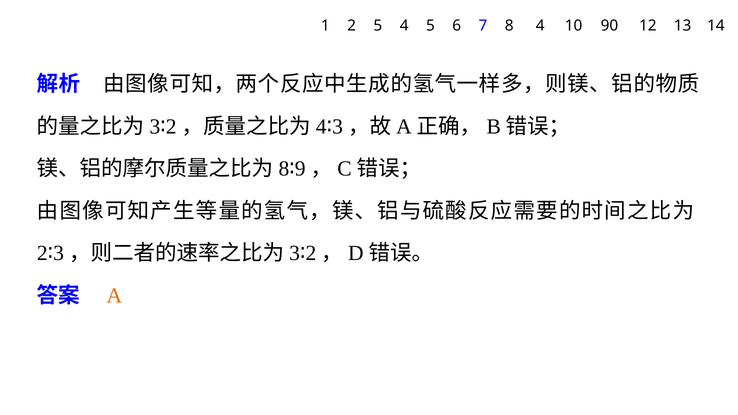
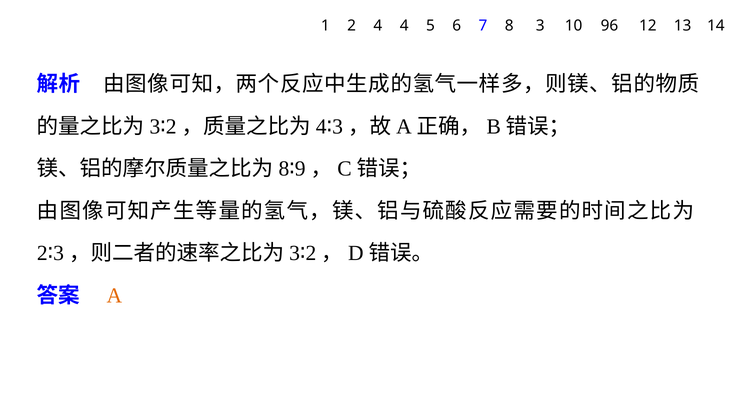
2 5: 5 -> 4
8 4: 4 -> 3
90: 90 -> 96
